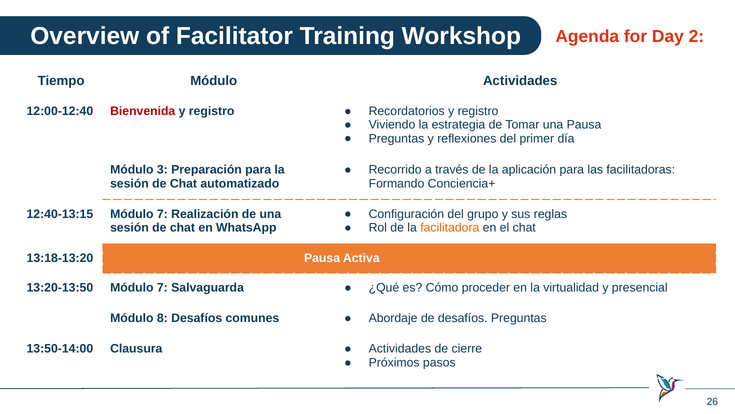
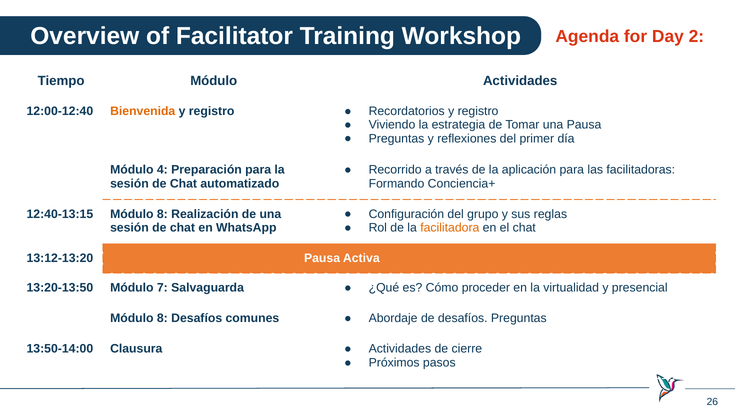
Bienvenida colour: red -> orange
3: 3 -> 4
12:40-13:15 Módulo 7: 7 -> 8
13:18-13:20: 13:18-13:20 -> 13:12-13:20
